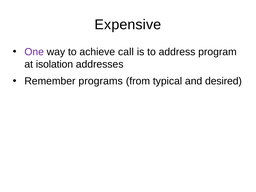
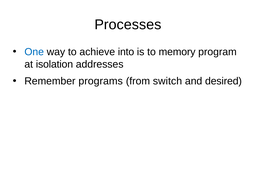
Expensive: Expensive -> Processes
One colour: purple -> blue
call: call -> into
address: address -> memory
typical: typical -> switch
